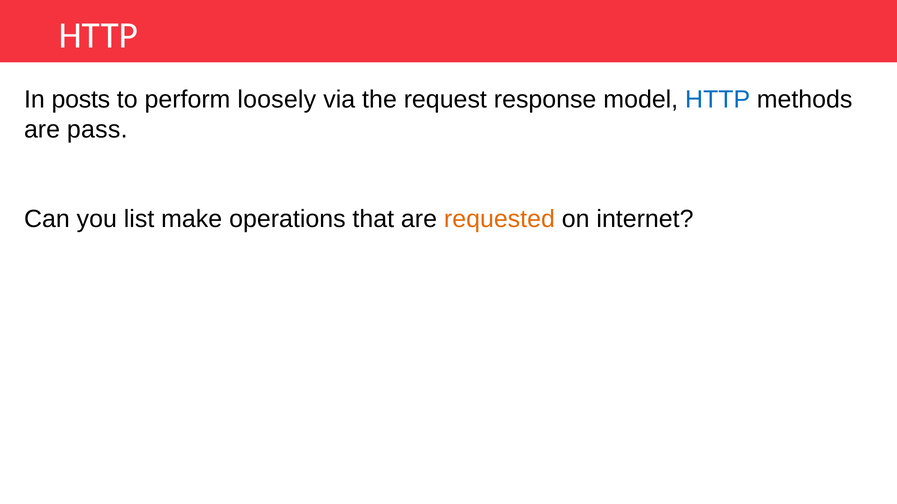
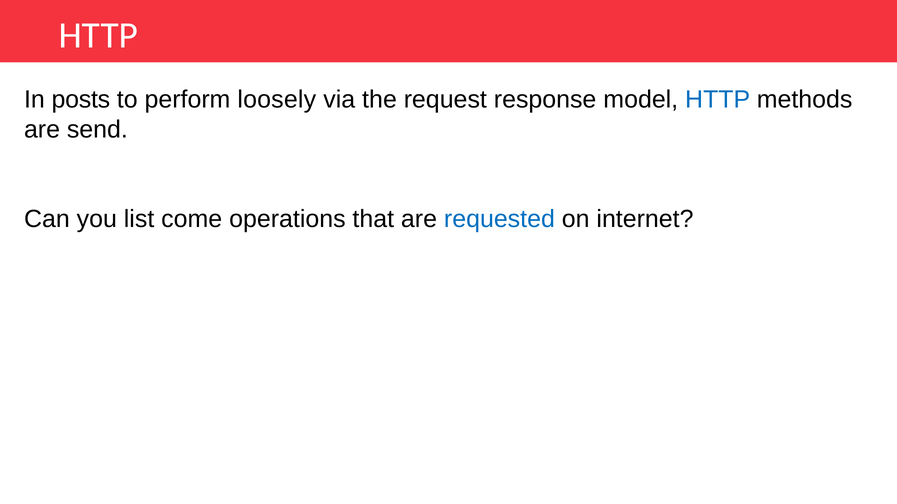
pass: pass -> send
make: make -> come
requested colour: orange -> blue
